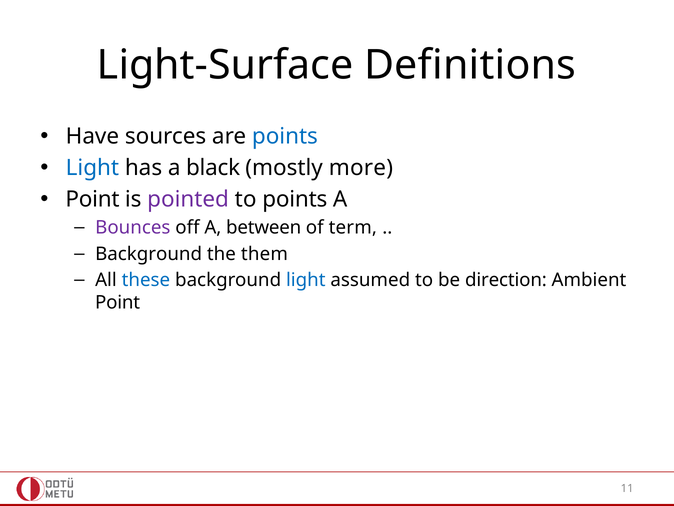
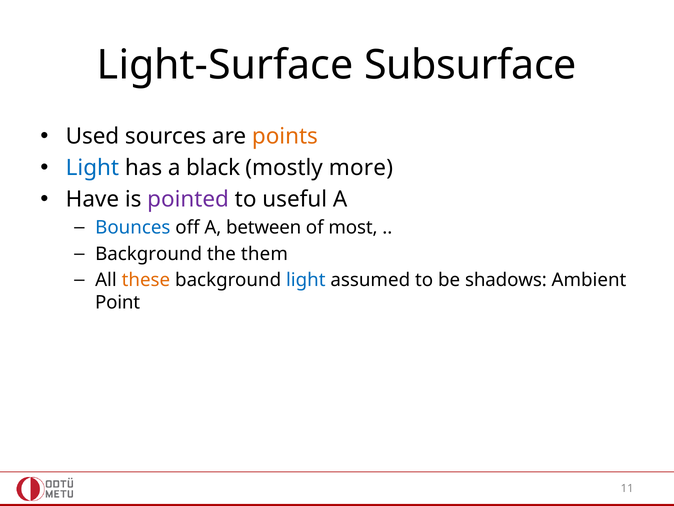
Definitions: Definitions -> Subsurface
Have: Have -> Used
points at (285, 136) colour: blue -> orange
Point at (93, 199): Point -> Have
to points: points -> useful
Bounces colour: purple -> blue
term: term -> most
these colour: blue -> orange
direction: direction -> shadows
